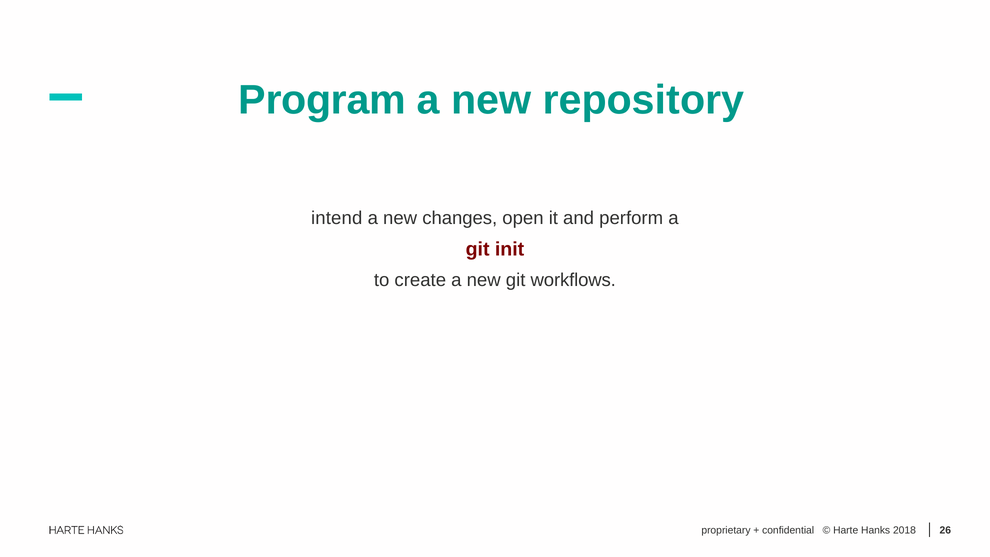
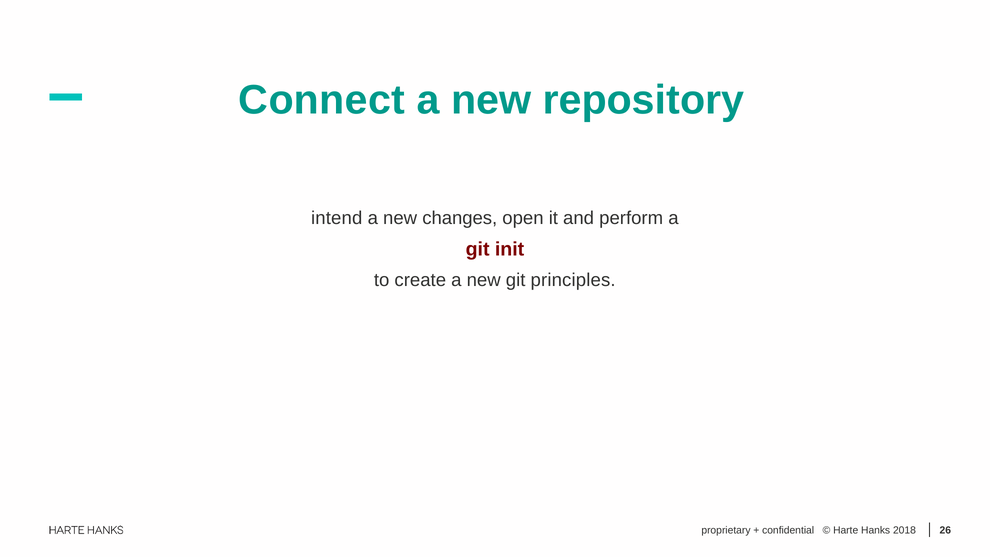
Program: Program -> Connect
workflows: workflows -> principles
